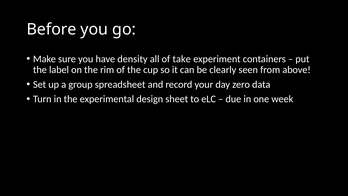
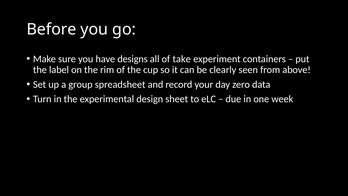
density: density -> designs
